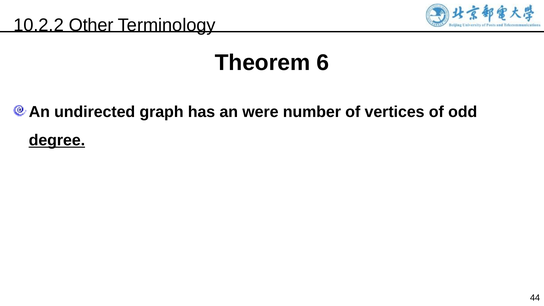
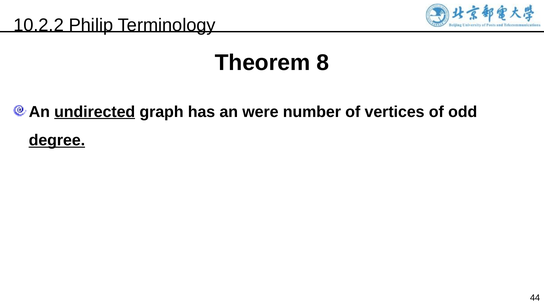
Other: Other -> Philip
6: 6 -> 8
undirected underline: none -> present
